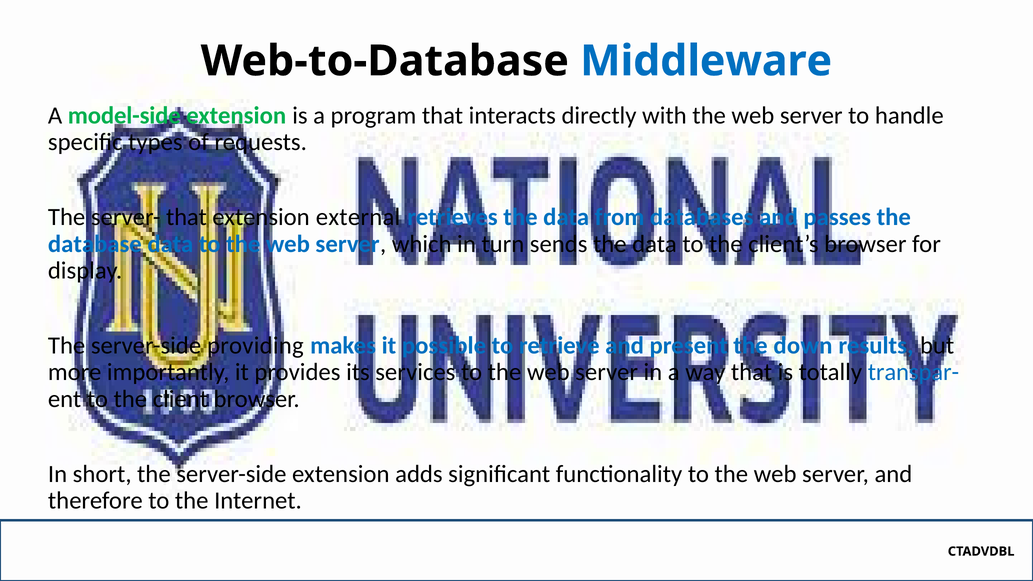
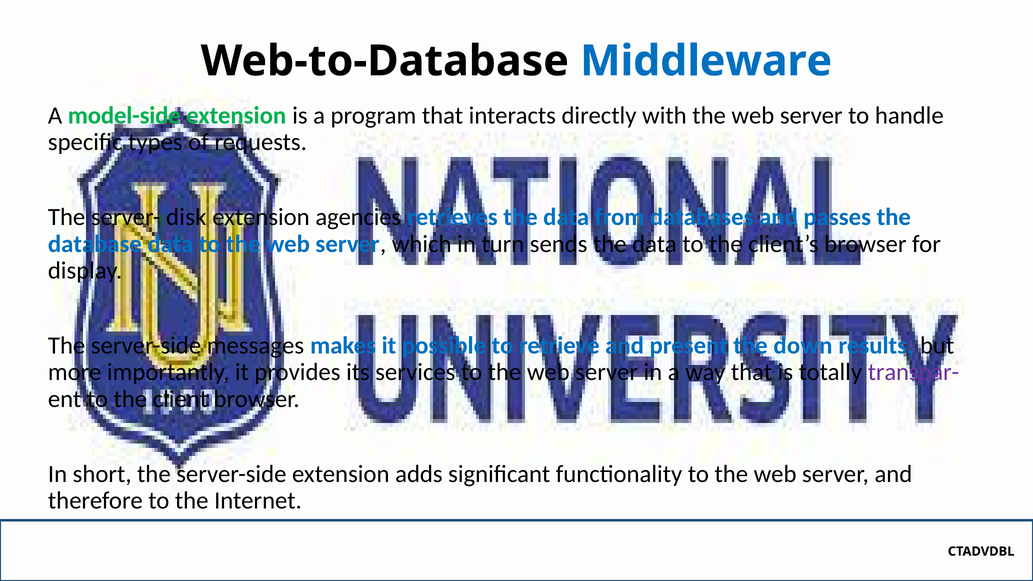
server- that: that -> disk
external: external -> agencies
providing: providing -> messages
transpar- colour: blue -> purple
